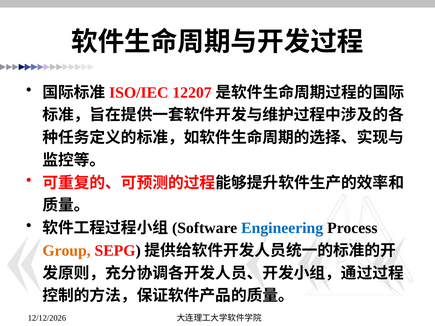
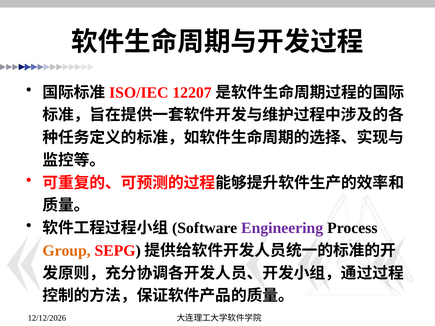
Engineering colour: blue -> purple
